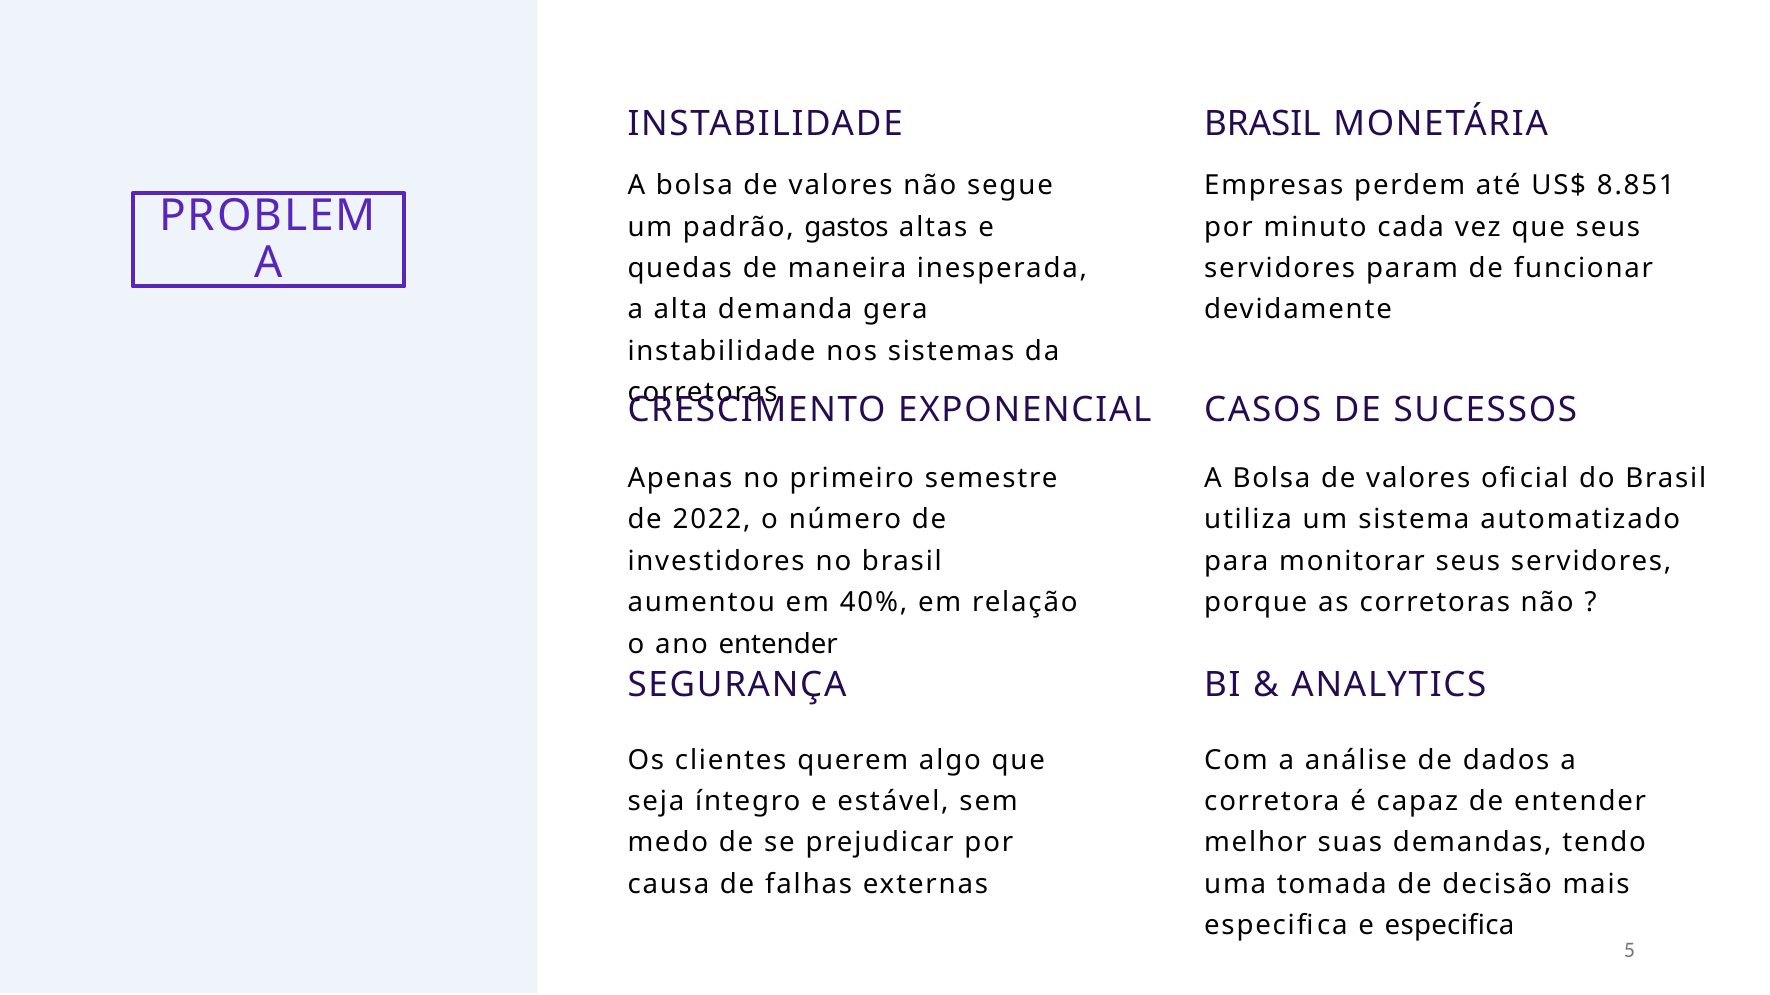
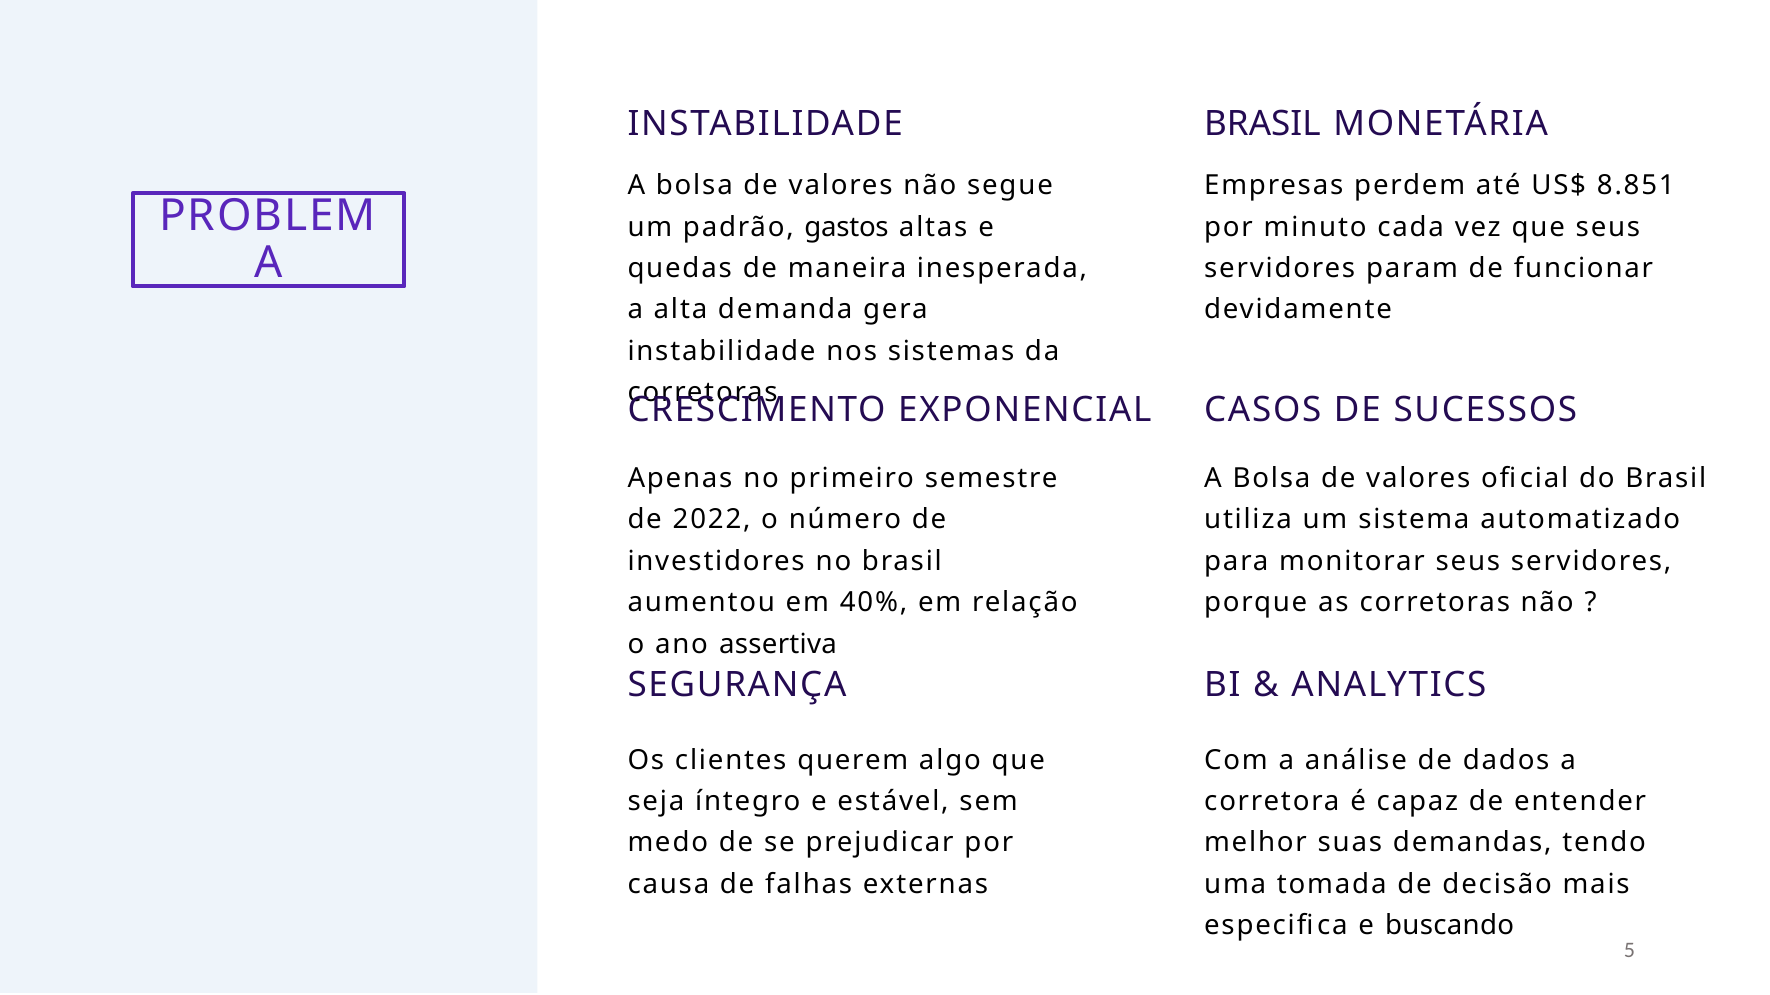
ano entender: entender -> assertiva
e especifica: especifica -> buscando
